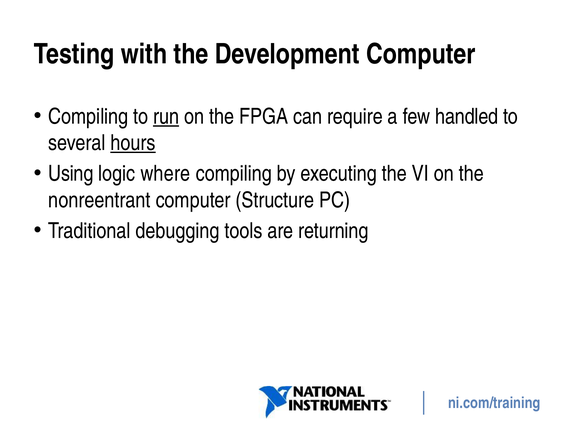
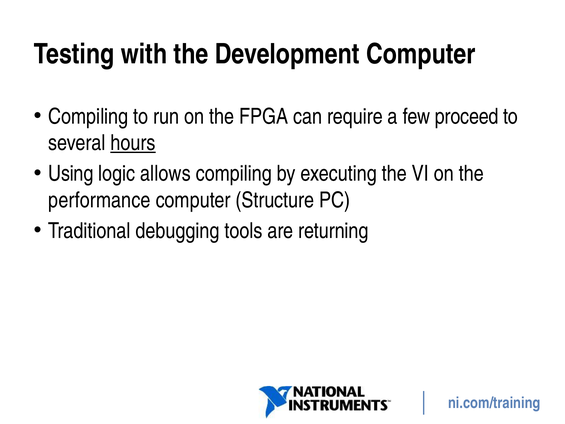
run underline: present -> none
handled: handled -> proceed
where: where -> allows
nonreentrant: nonreentrant -> performance
